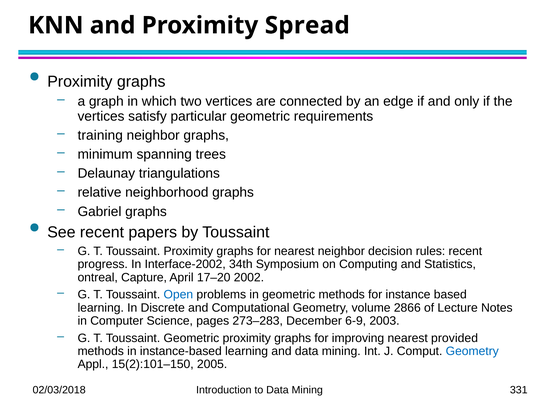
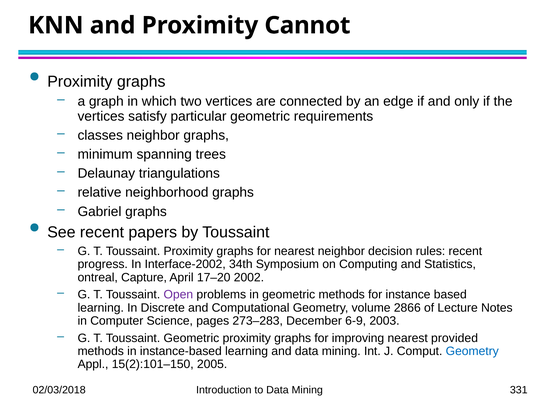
Spread: Spread -> Cannot
training: training -> classes
Open colour: blue -> purple
